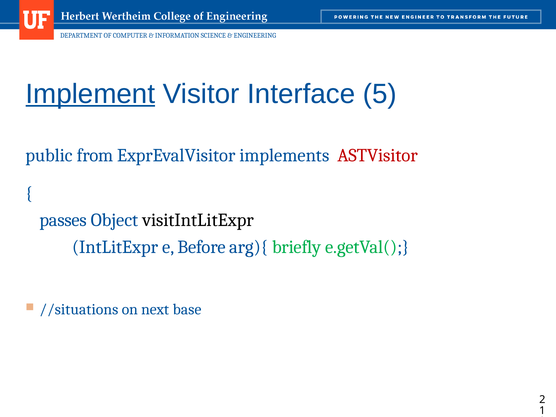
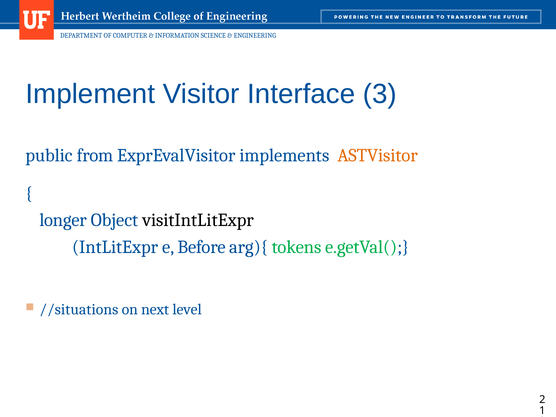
Implement underline: present -> none
5: 5 -> 3
ASTVisitor colour: red -> orange
passes: passes -> longer
briefly: briefly -> tokens
base: base -> level
